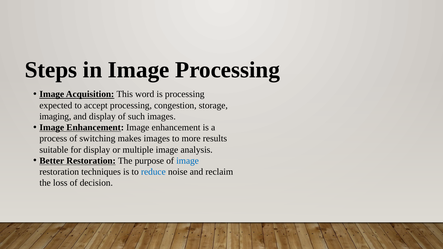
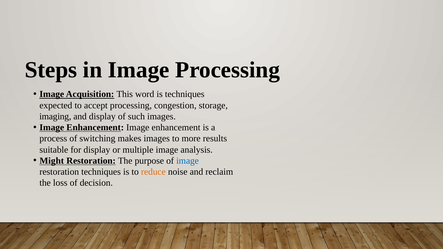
is processing: processing -> techniques
Better: Better -> Might
reduce colour: blue -> orange
